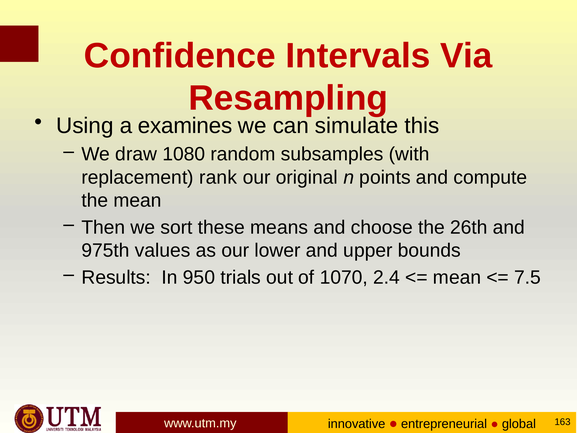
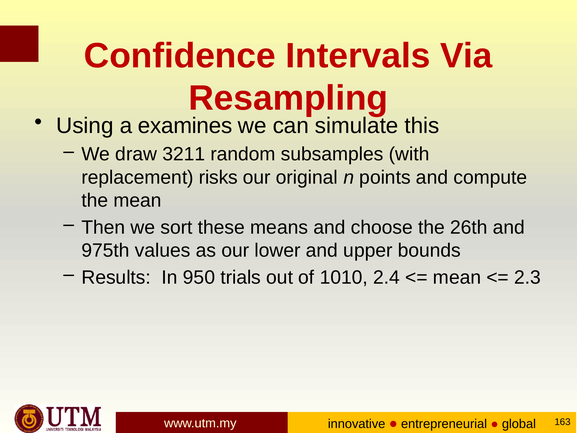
1080: 1080 -> 3211
rank: rank -> risks
1070: 1070 -> 1010
7.5: 7.5 -> 2.3
